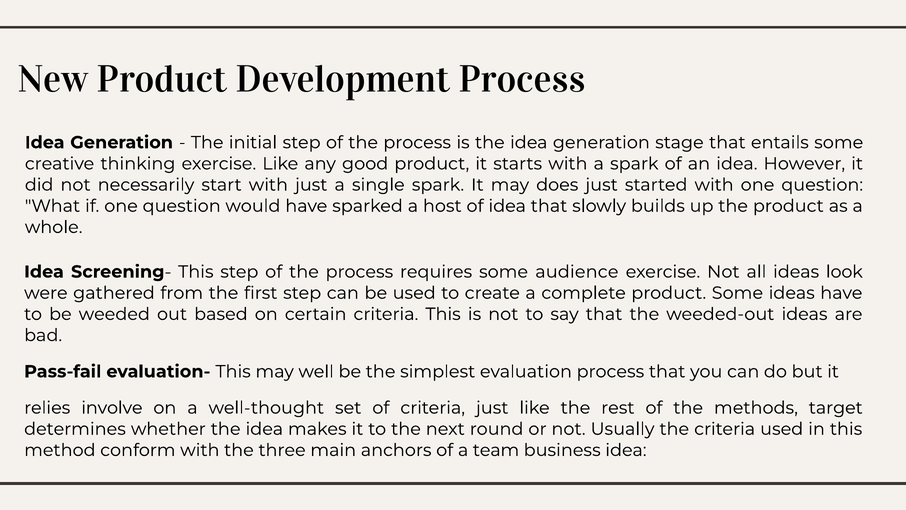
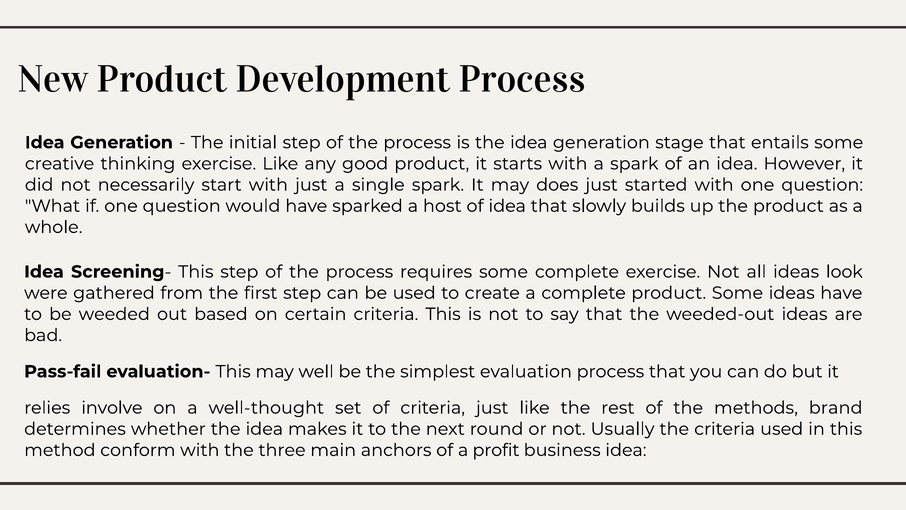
some audience: audience -> complete
target: target -> brand
team: team -> profit
